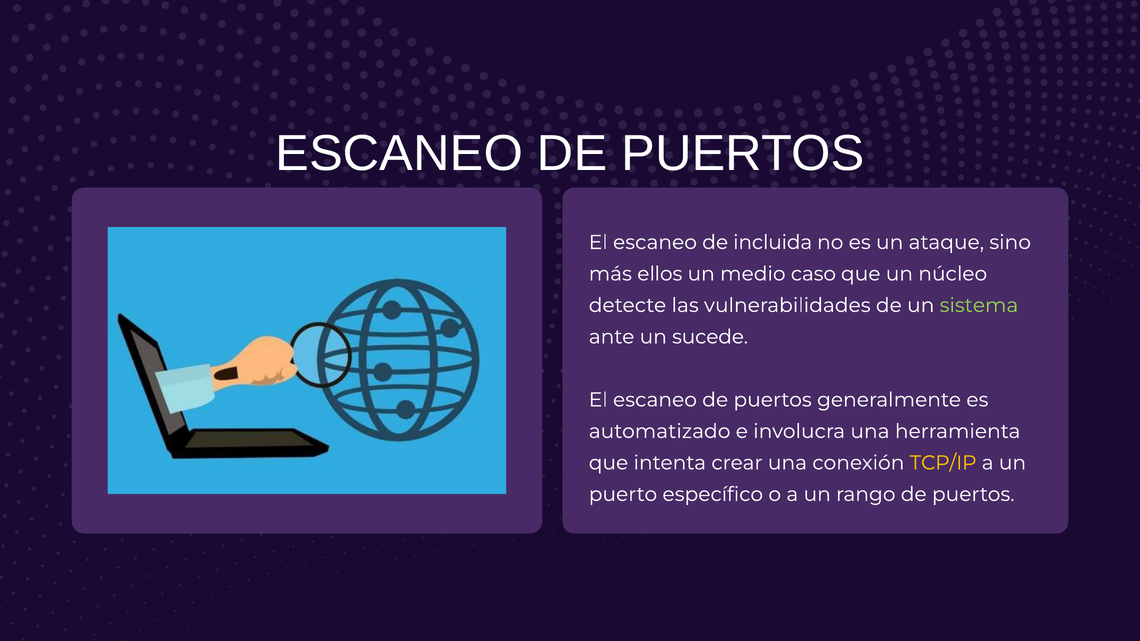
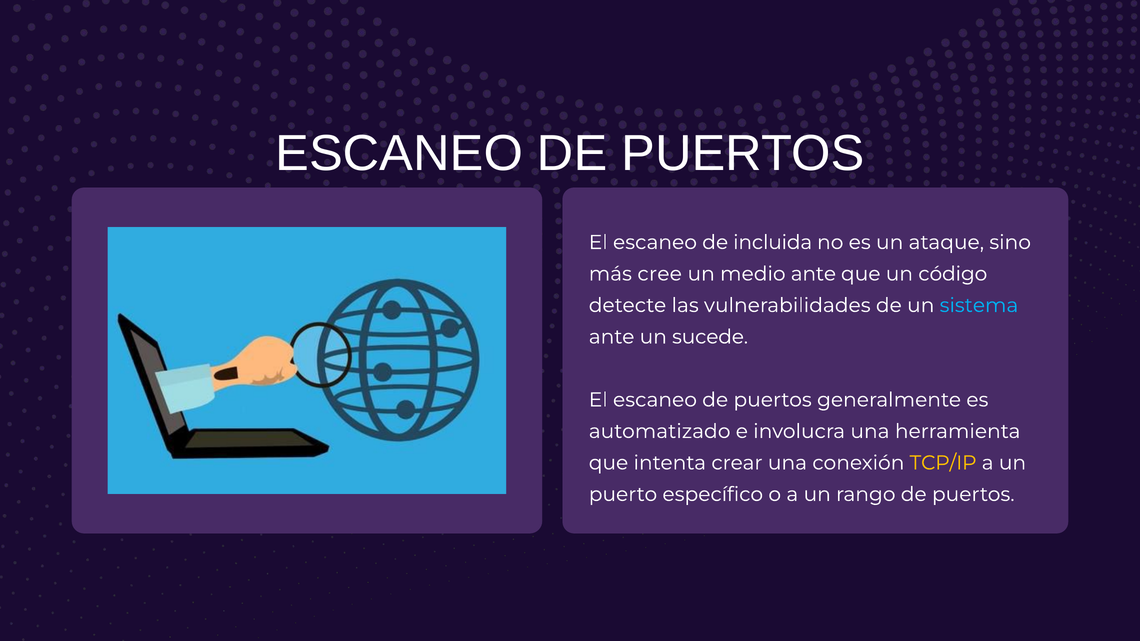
ellos: ellos -> cree
medio caso: caso -> ante
núcleo: núcleo -> código
sistema colour: light green -> light blue
